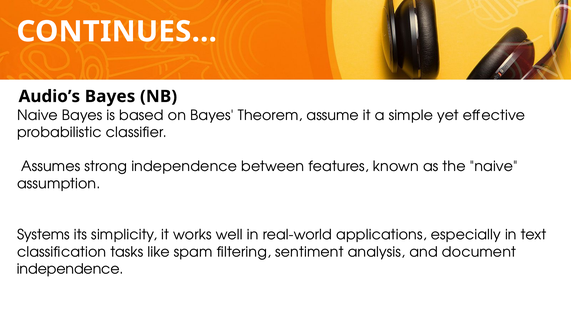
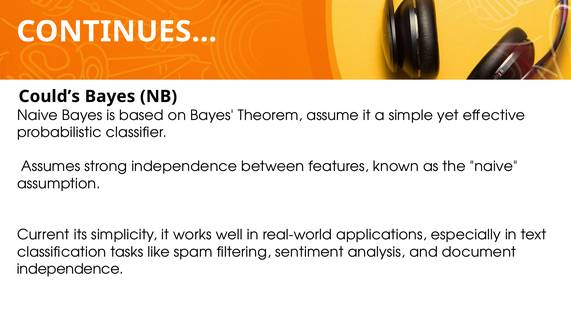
Audio’s: Audio’s -> Could’s
Systems: Systems -> Current
